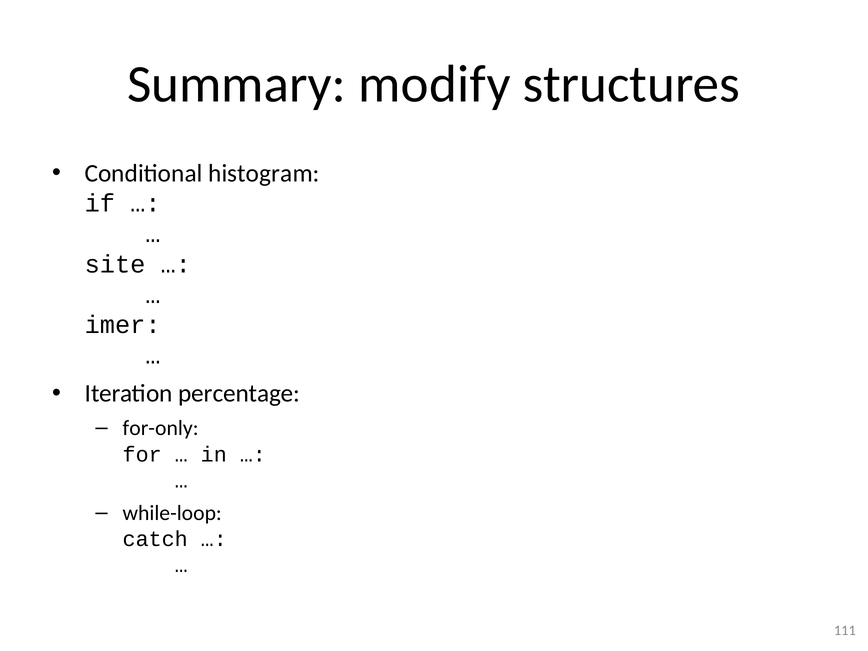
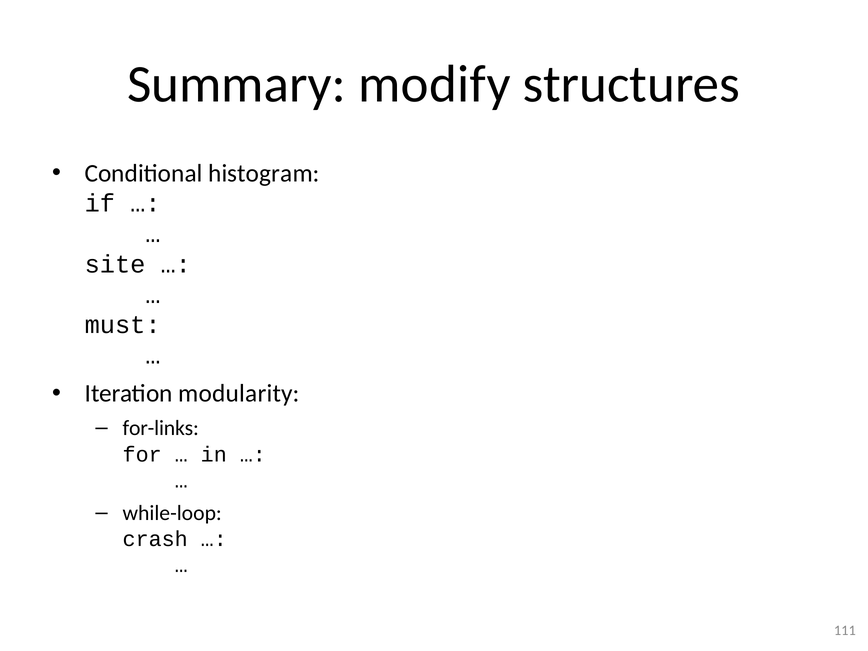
imer: imer -> must
percentage: percentage -> modularity
for-only: for-only -> for-links
catch: catch -> crash
